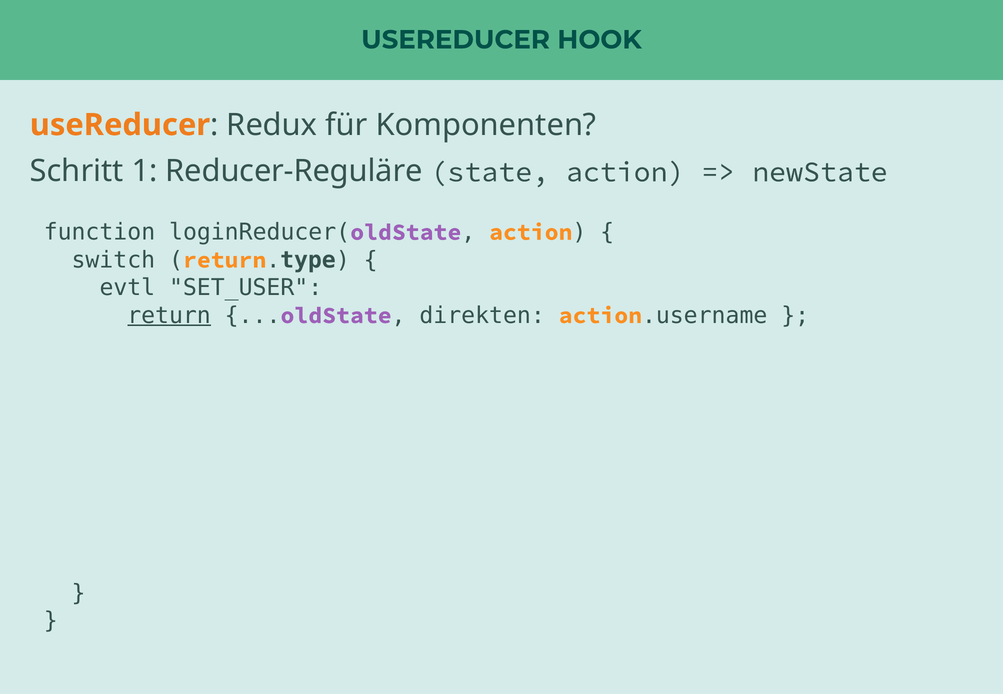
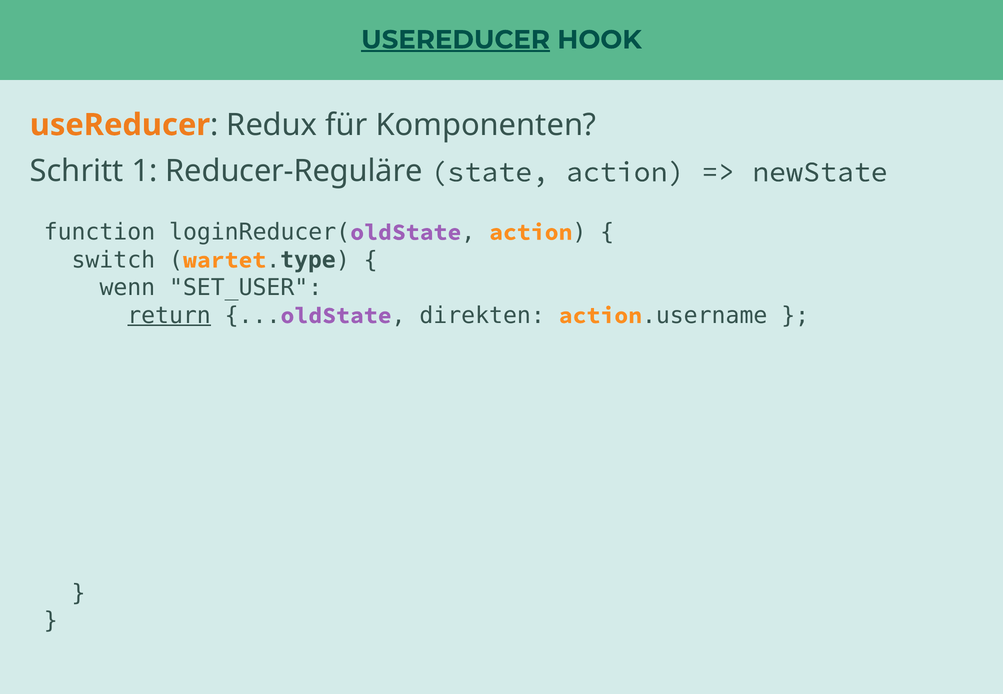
USEREDUCER at (456, 40) underline: none -> present
return at (225, 260): return -> wartet
evtl: evtl -> wenn
